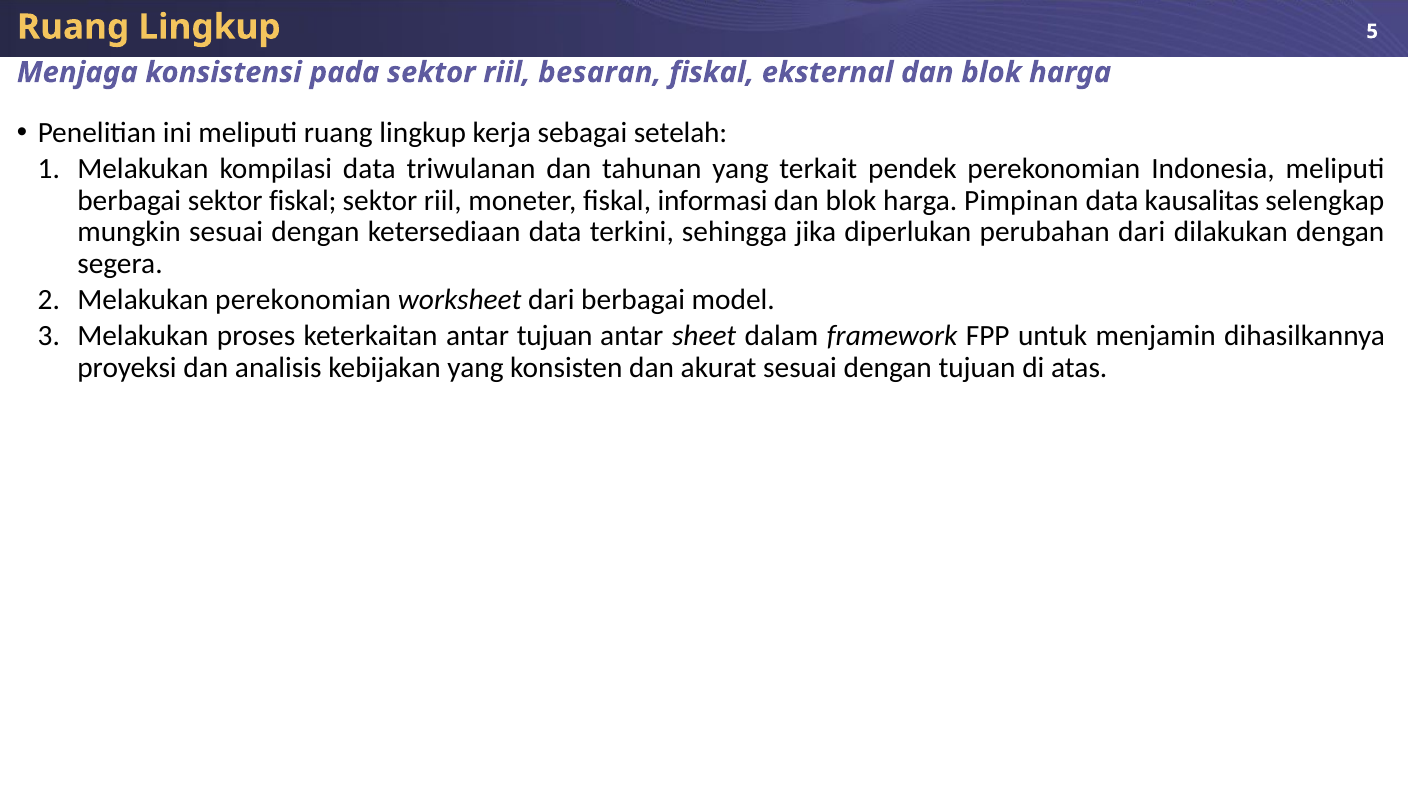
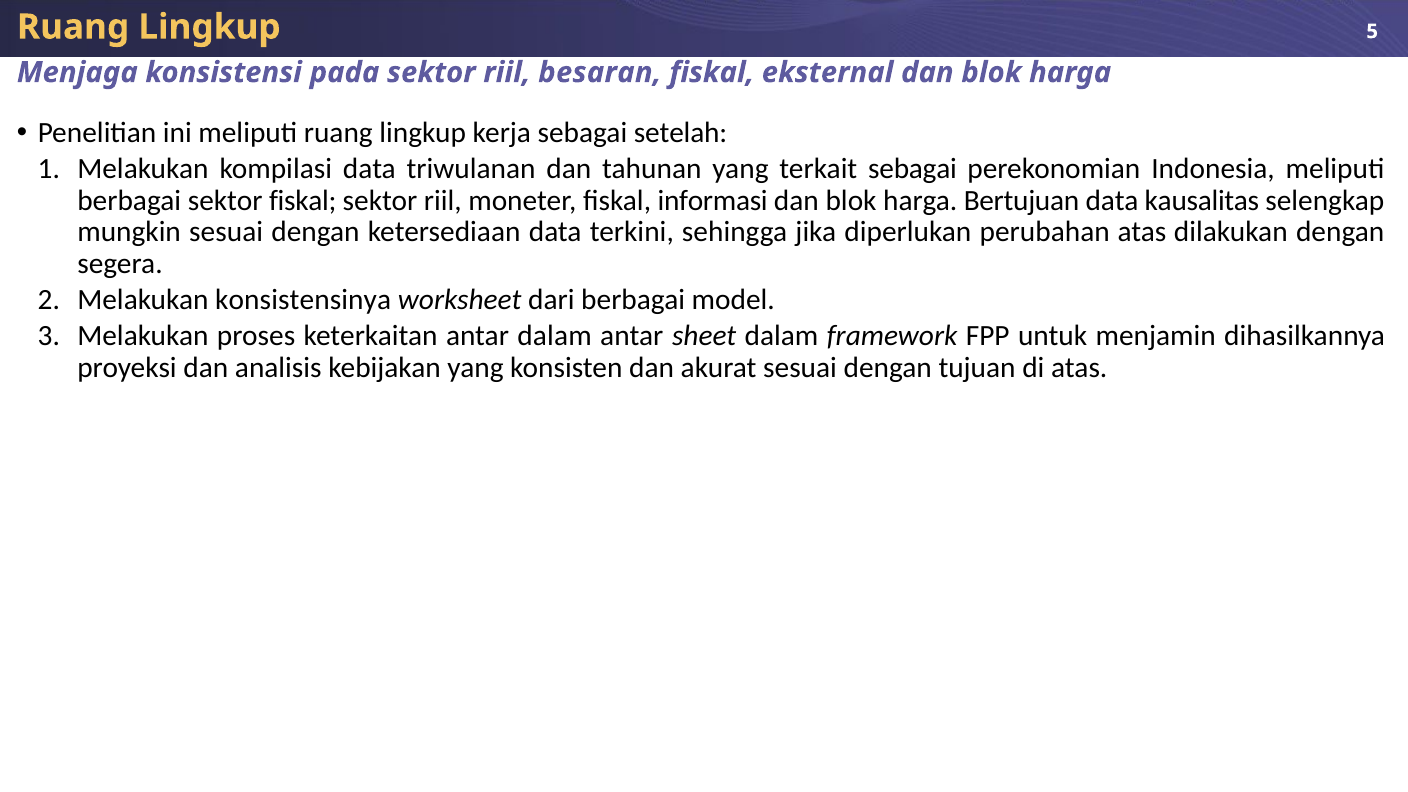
terkait pendek: pendek -> sebagai
Pimpinan: Pimpinan -> Bertujuan
perubahan dari: dari -> atas
Melakukan perekonomian: perekonomian -> konsistensinya
antar tujuan: tujuan -> dalam
